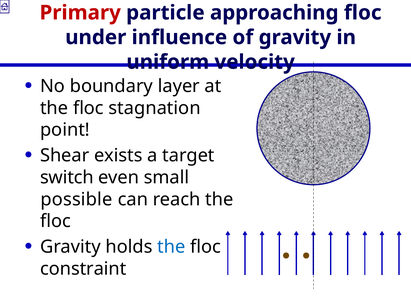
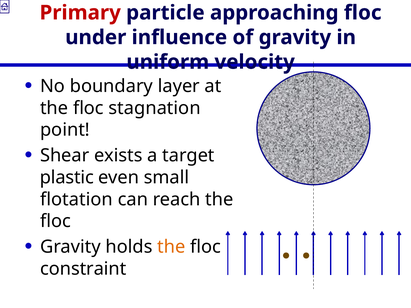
switch: switch -> plastic
possible: possible -> flotation
the at (171, 247) colour: blue -> orange
